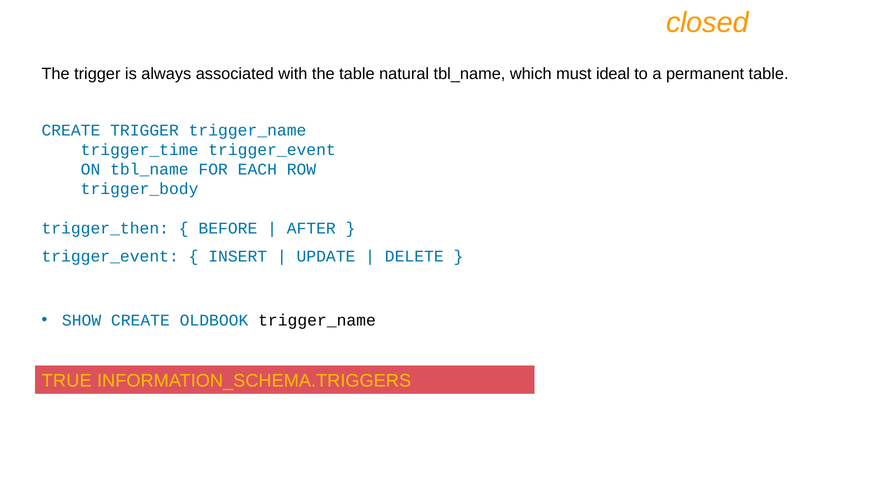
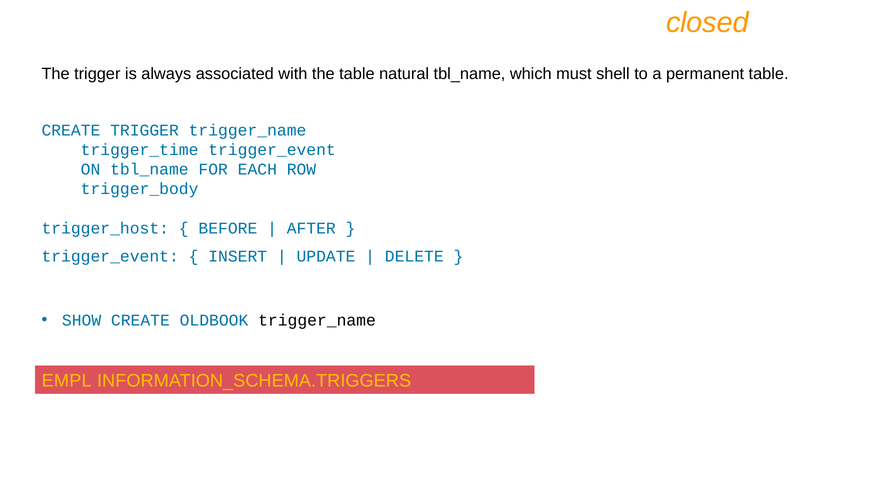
ideal: ideal -> shell
trigger_then: trigger_then -> trigger_host
TRUE: TRUE -> EMPL
